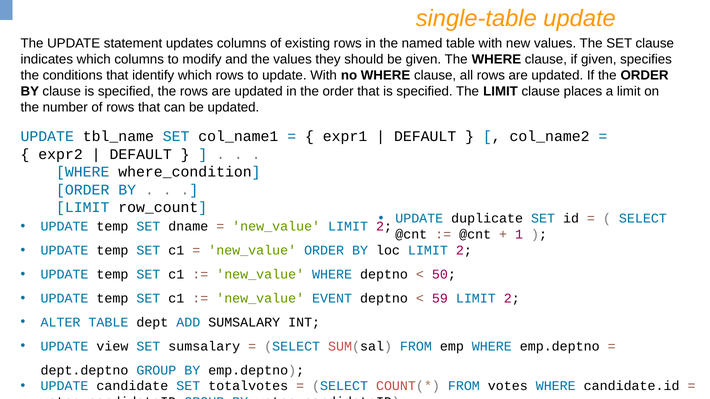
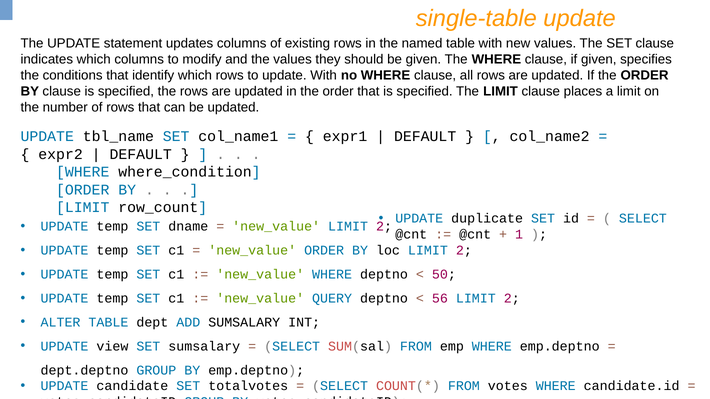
EVENT: EVENT -> QUERY
59: 59 -> 56
